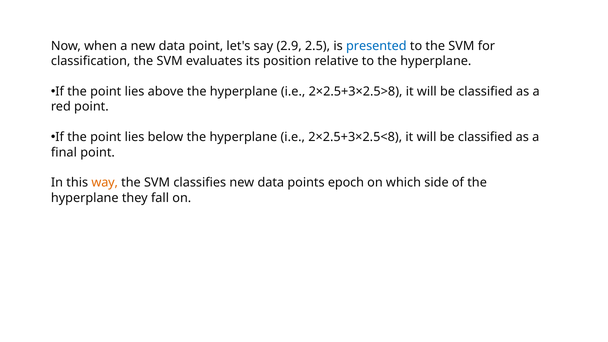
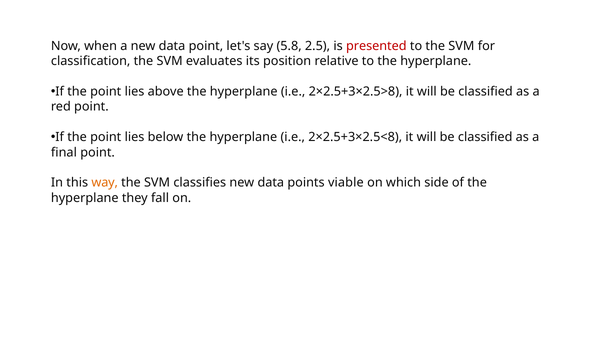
2.9: 2.9 -> 5.8
presented colour: blue -> red
epoch: epoch -> viable
